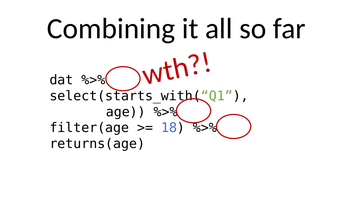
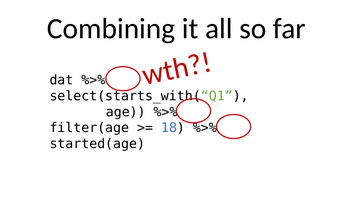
returns(age: returns(age -> started(age
